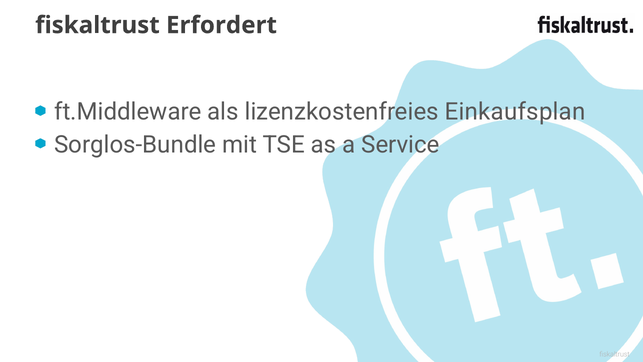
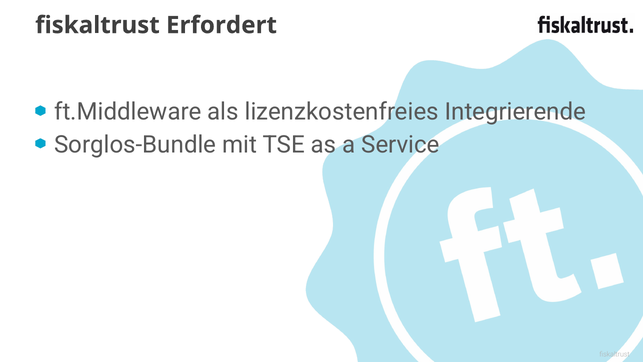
Einkaufsplan: Einkaufsplan -> Integrierende
